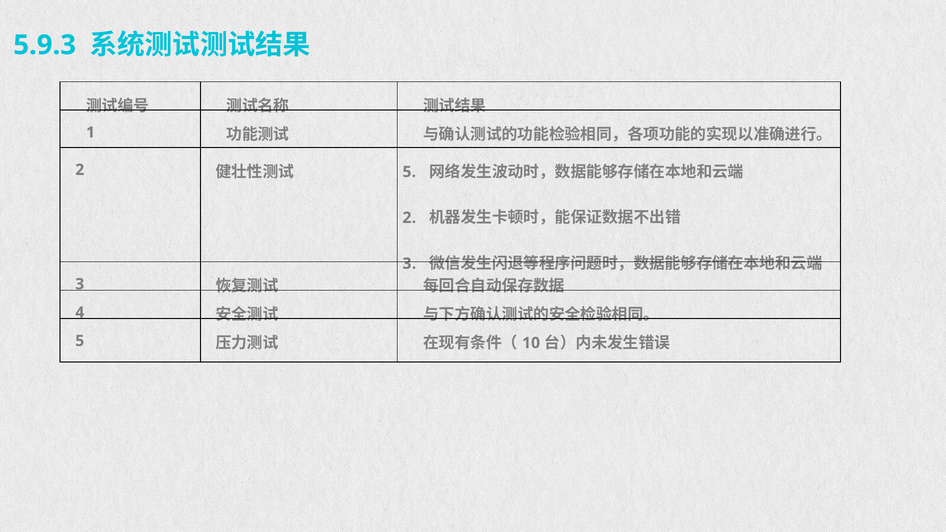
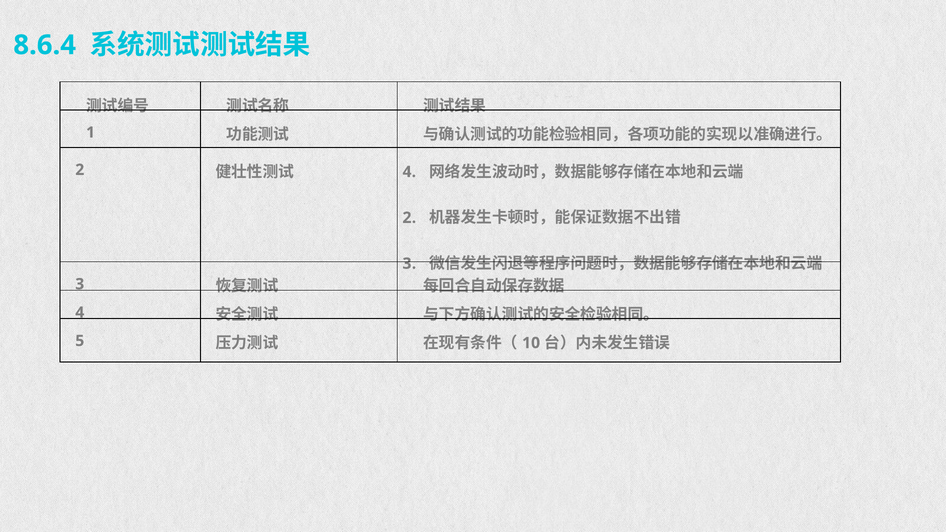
5.9.3: 5.9.3 -> 8.6.4
5 at (409, 172): 5 -> 4
